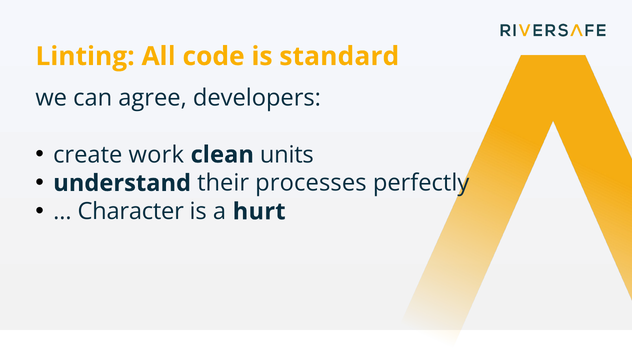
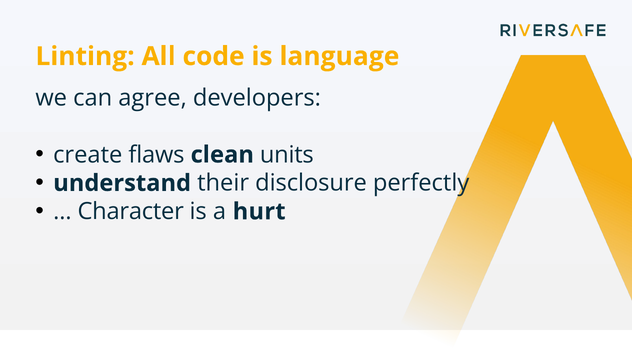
standard: standard -> language
work: work -> flaws
processes: processes -> disclosure
